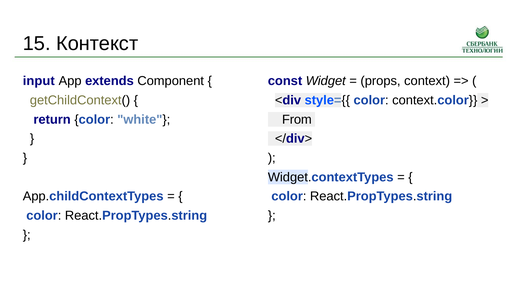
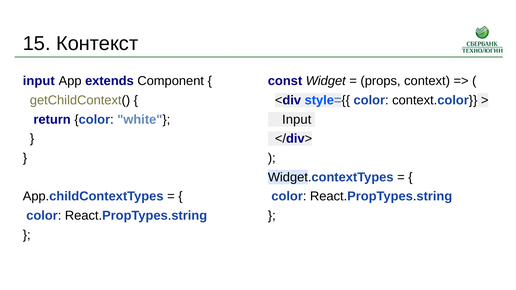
From at (297, 120): From -> Input
